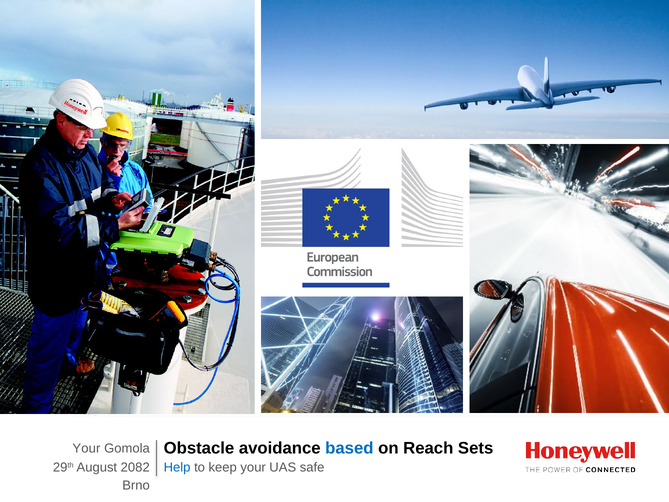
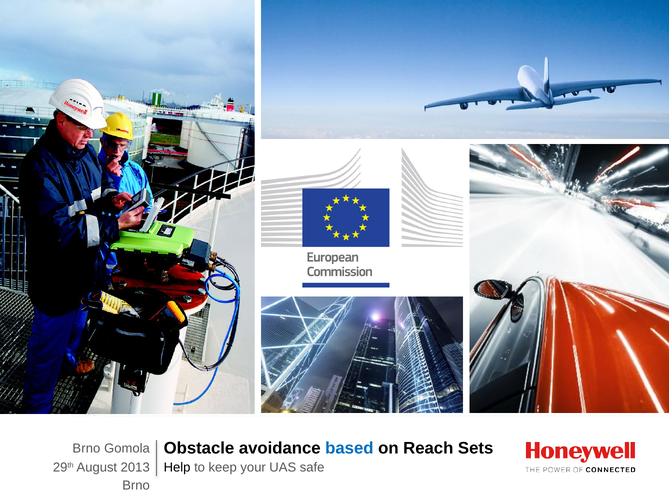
Your at (86, 448): Your -> Brno
2082: 2082 -> 2013
Help colour: blue -> black
